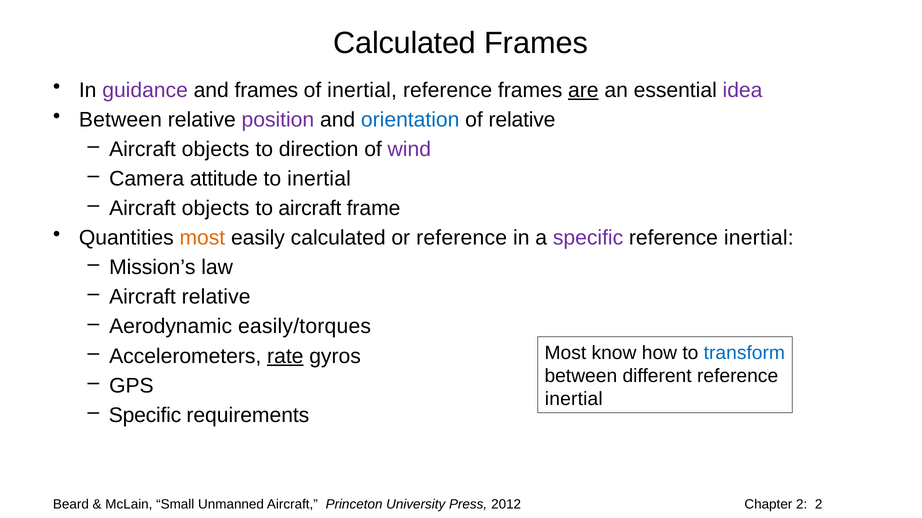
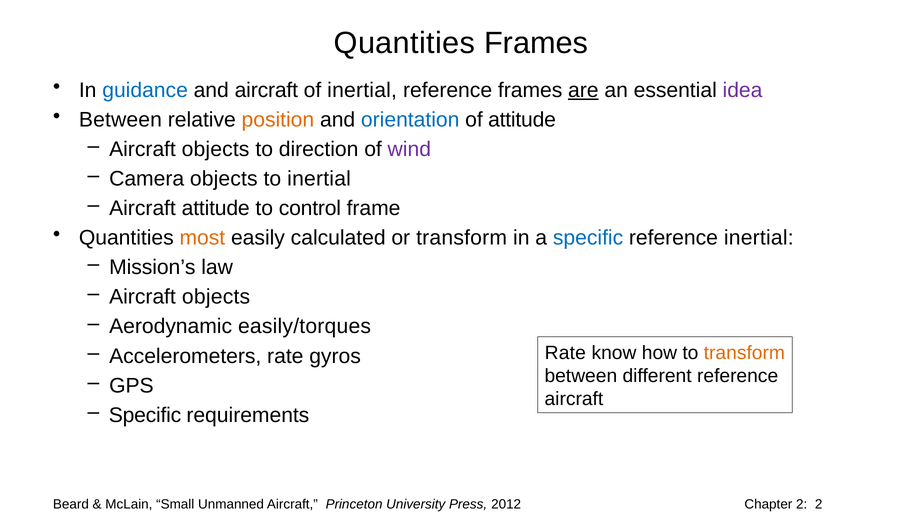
Calculated at (405, 43): Calculated -> Quantities
guidance colour: purple -> blue
and frames: frames -> aircraft
position colour: purple -> orange
of relative: relative -> attitude
Camera attitude: attitude -> objects
objects at (216, 209): objects -> attitude
to aircraft: aircraft -> control
or reference: reference -> transform
specific at (588, 238) colour: purple -> blue
relative at (216, 297): relative -> objects
Most at (565, 353): Most -> Rate
transform at (744, 353) colour: blue -> orange
rate at (285, 356) underline: present -> none
inertial at (574, 400): inertial -> aircraft
